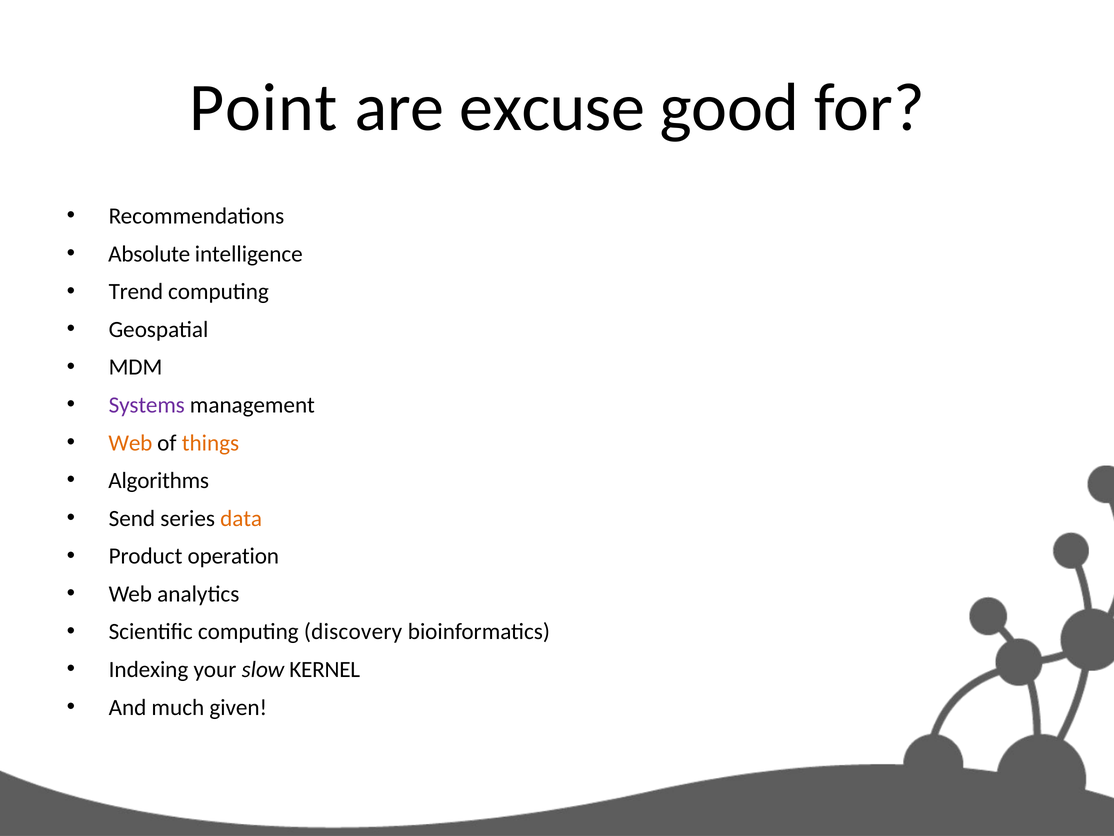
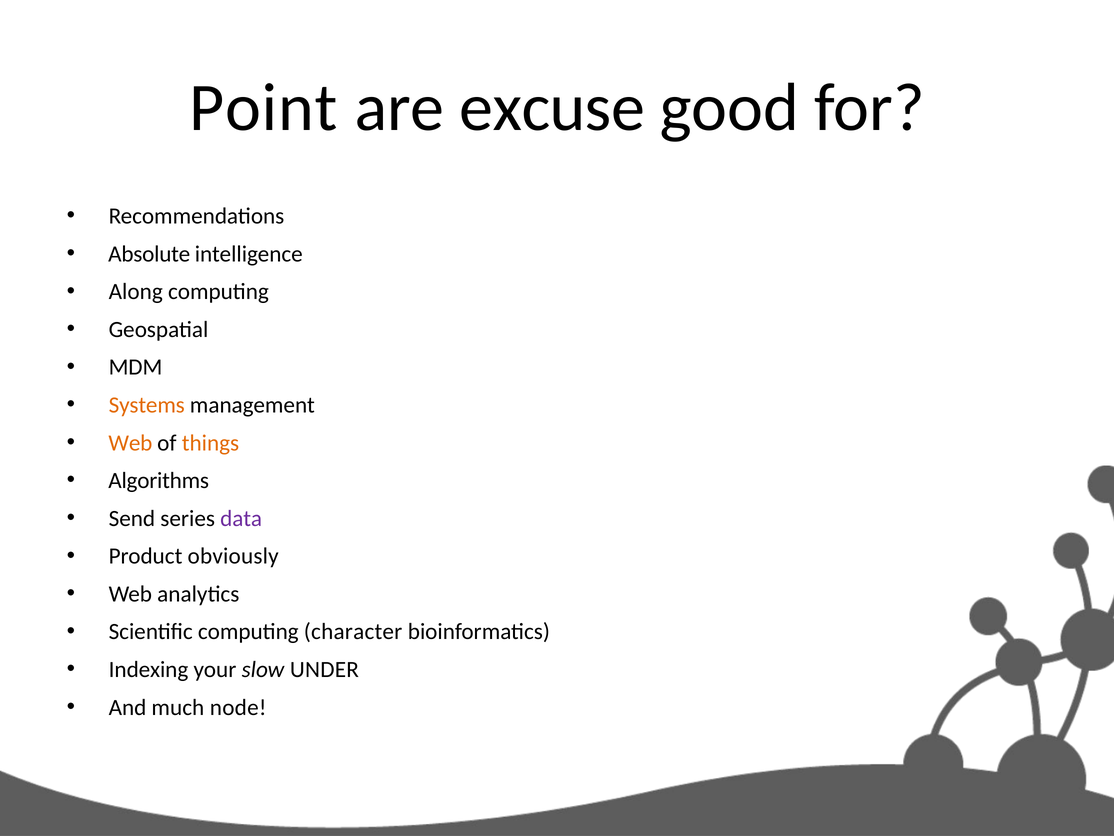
Trend: Trend -> Along
Systems colour: purple -> orange
data colour: orange -> purple
operation: operation -> obviously
discovery: discovery -> character
KERNEL: KERNEL -> UNDER
given: given -> node
